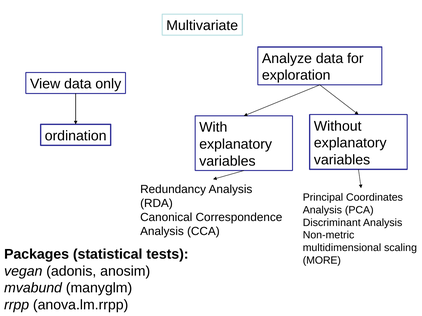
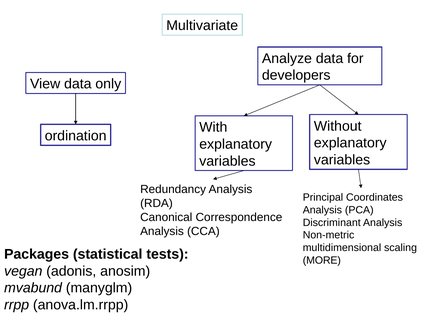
exploration: exploration -> developers
